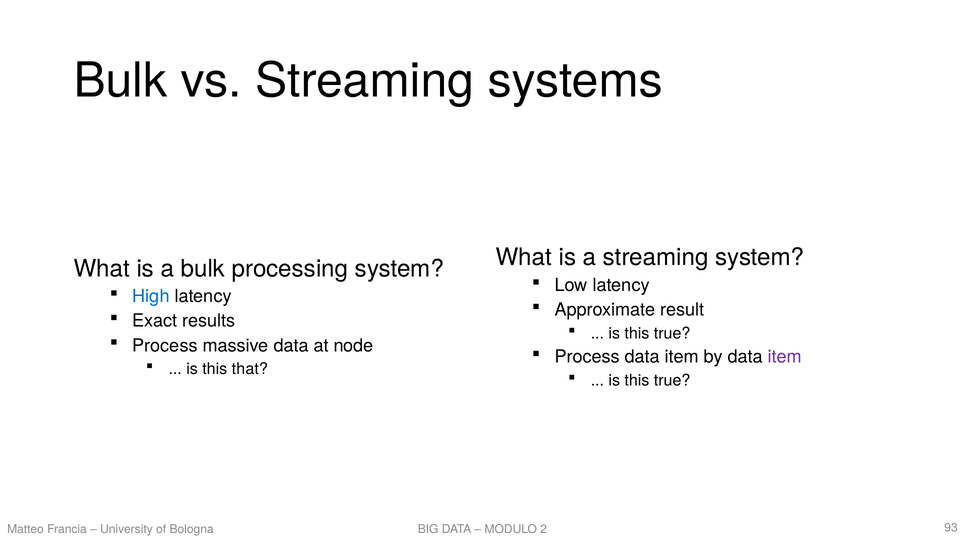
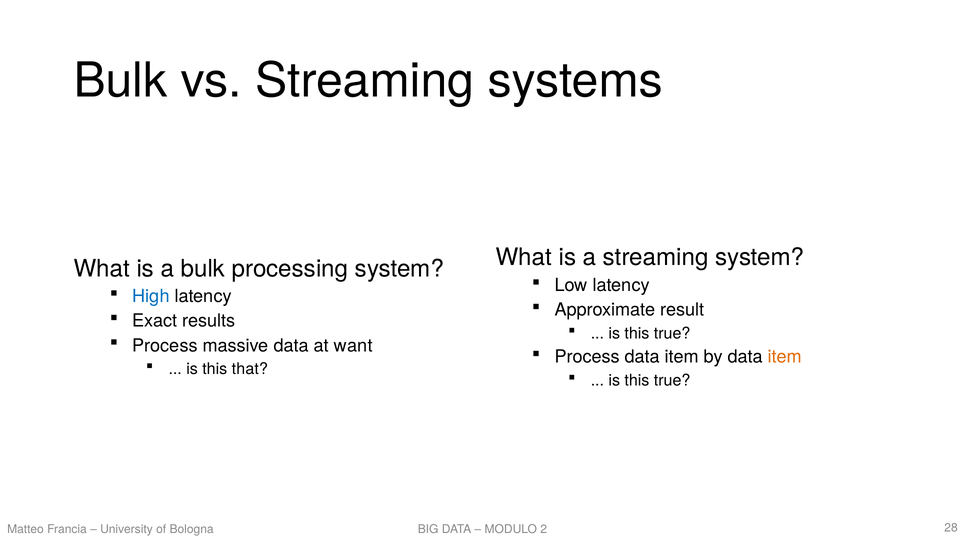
node: node -> want
item at (785, 357) colour: purple -> orange
93: 93 -> 28
